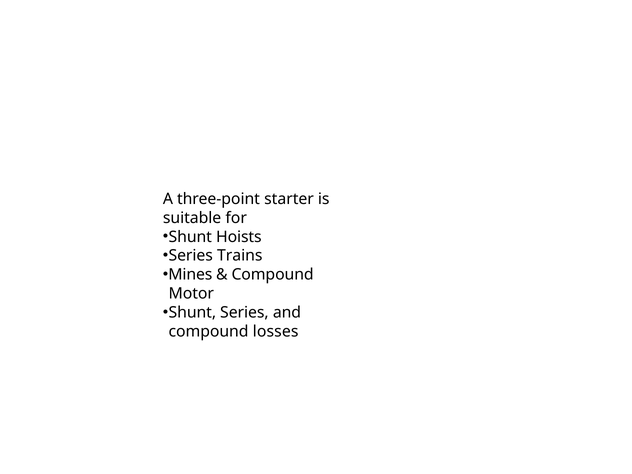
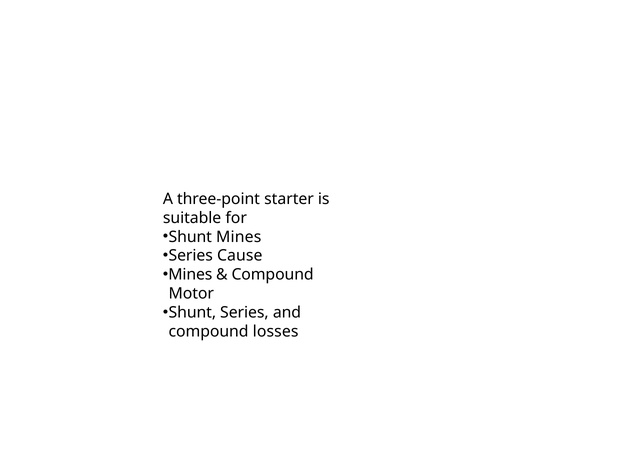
Shunt Hoists: Hoists -> Mines
Trains: Trains -> Cause
